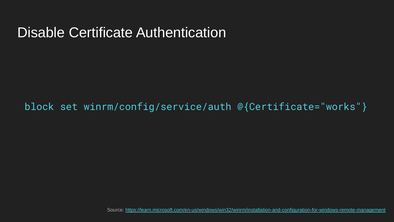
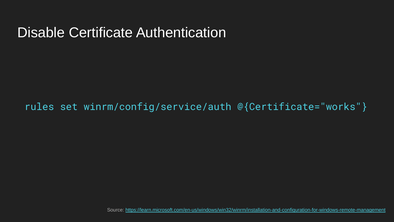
block: block -> rules
